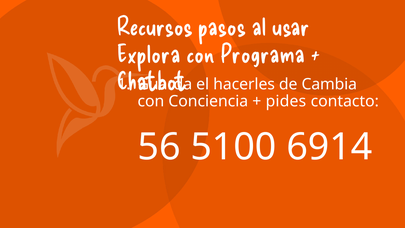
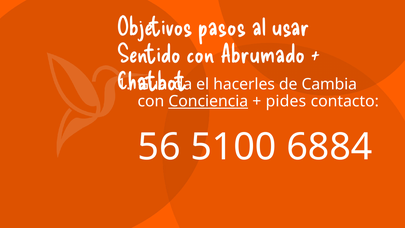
Recursos: Recursos -> Objetivos
Explora: Explora -> Sentido
Programa: Programa -> Abrumado
Conciencia underline: none -> present
6914: 6914 -> 6884
